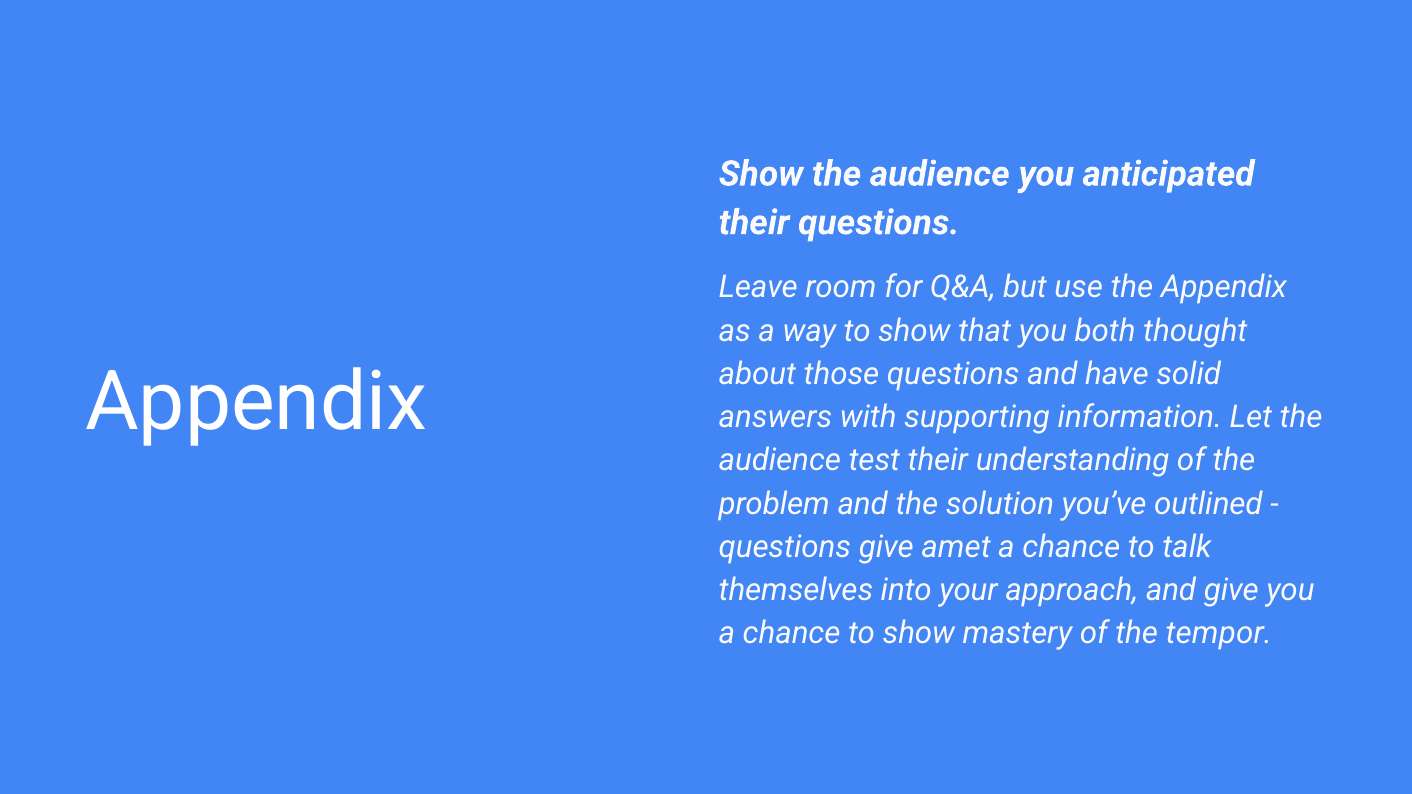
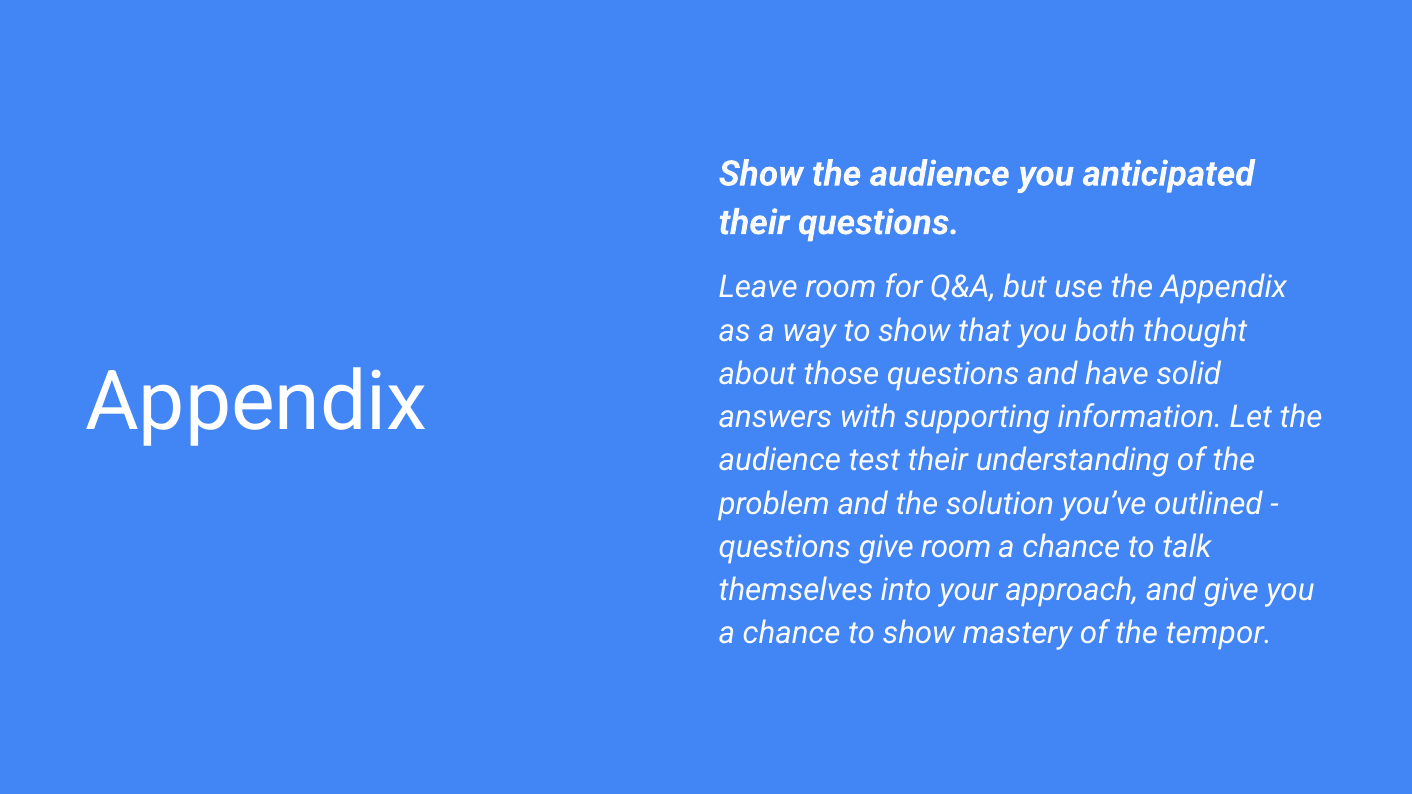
give amet: amet -> room
